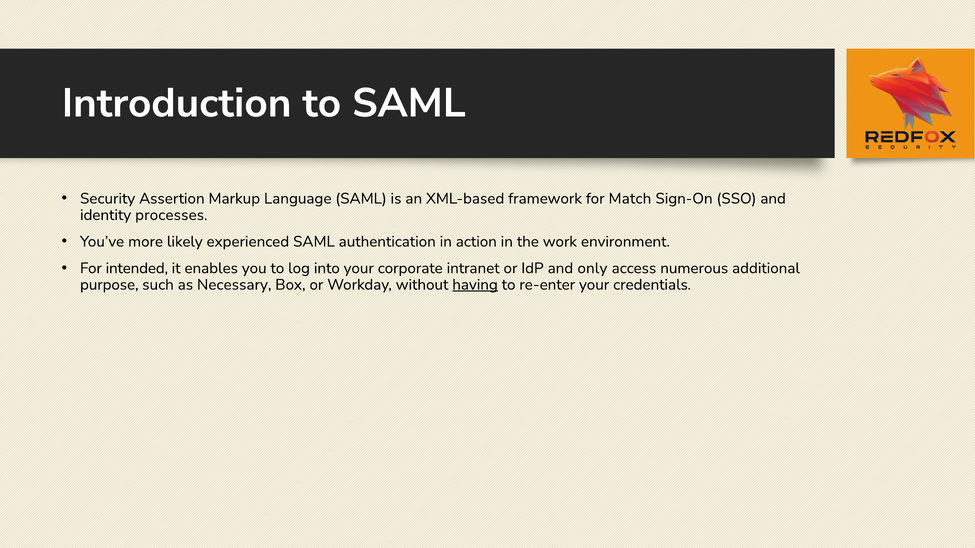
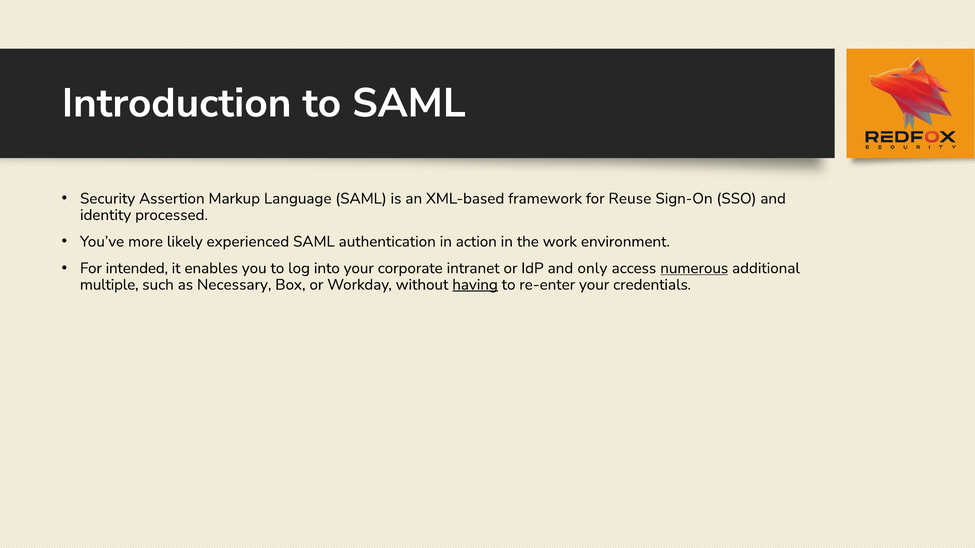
Match: Match -> Reuse
processes: processes -> processed
numerous underline: none -> present
purpose: purpose -> multiple
